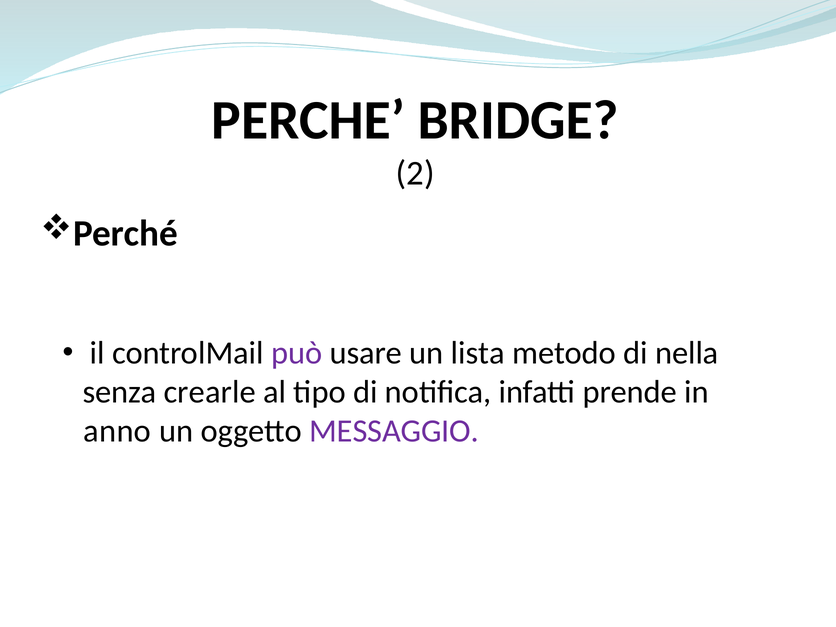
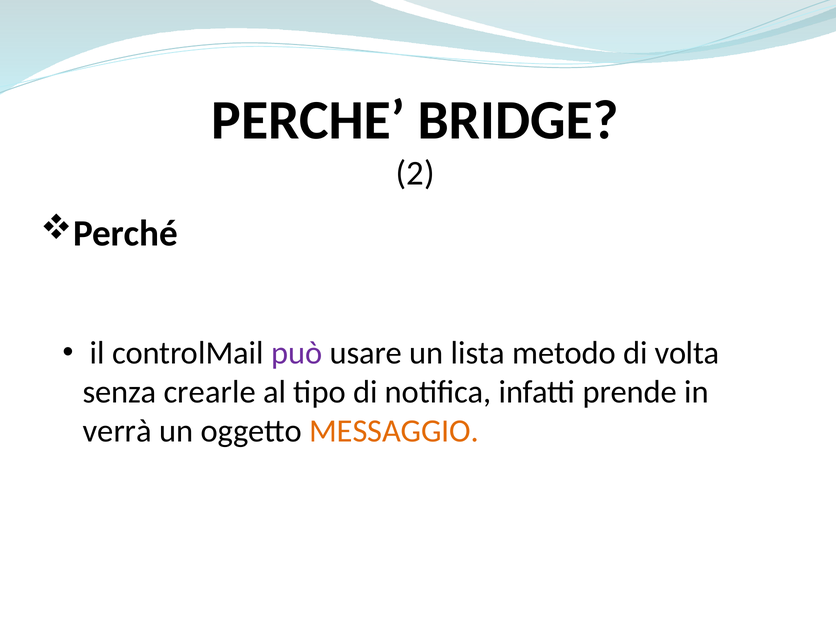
nella: nella -> volta
anno: anno -> verrà
MESSAGGIO colour: purple -> orange
